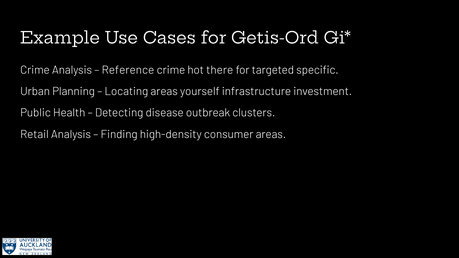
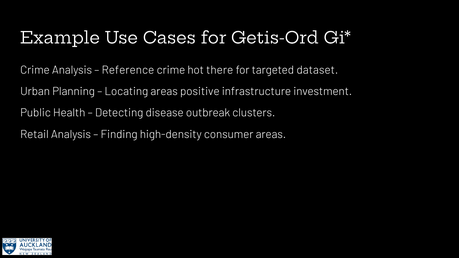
specific: specific -> dataset
yourself: yourself -> positive
